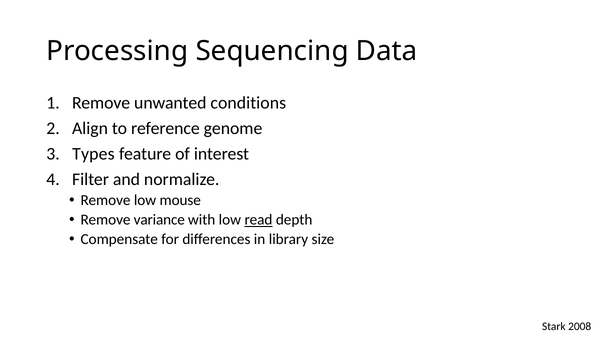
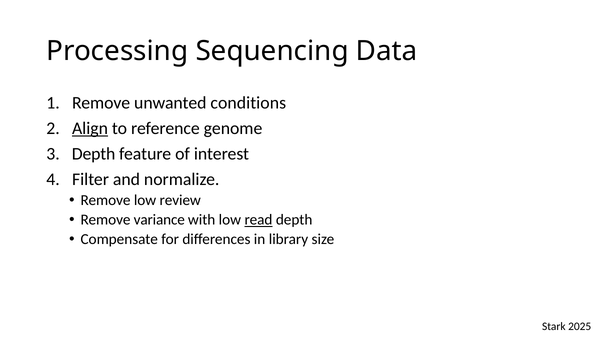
Align underline: none -> present
Types at (93, 154): Types -> Depth
mouse: mouse -> review
2008: 2008 -> 2025
